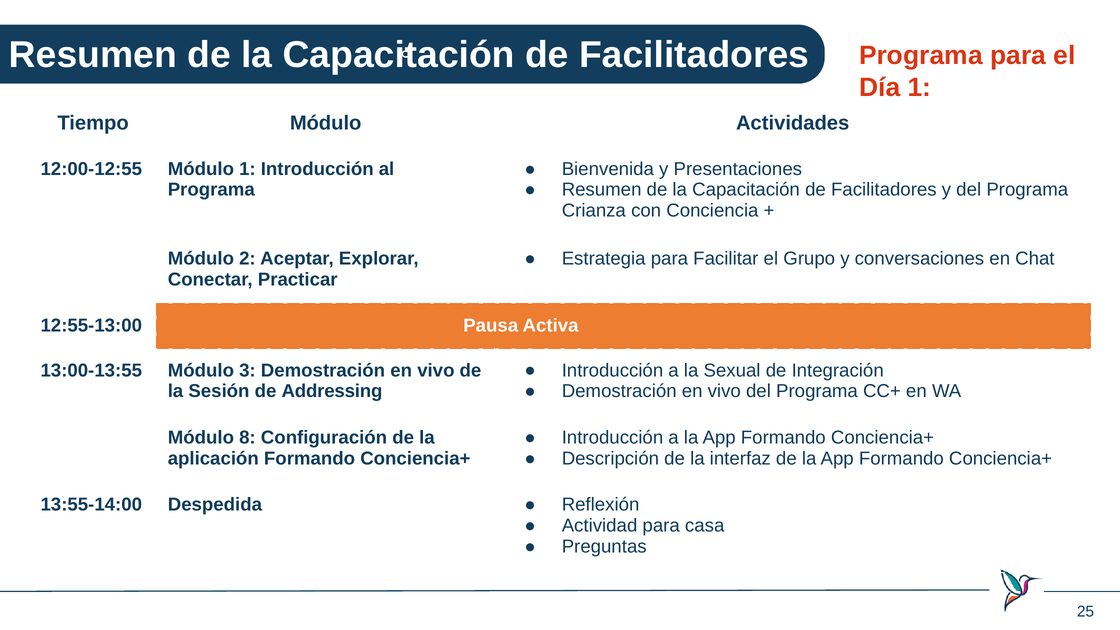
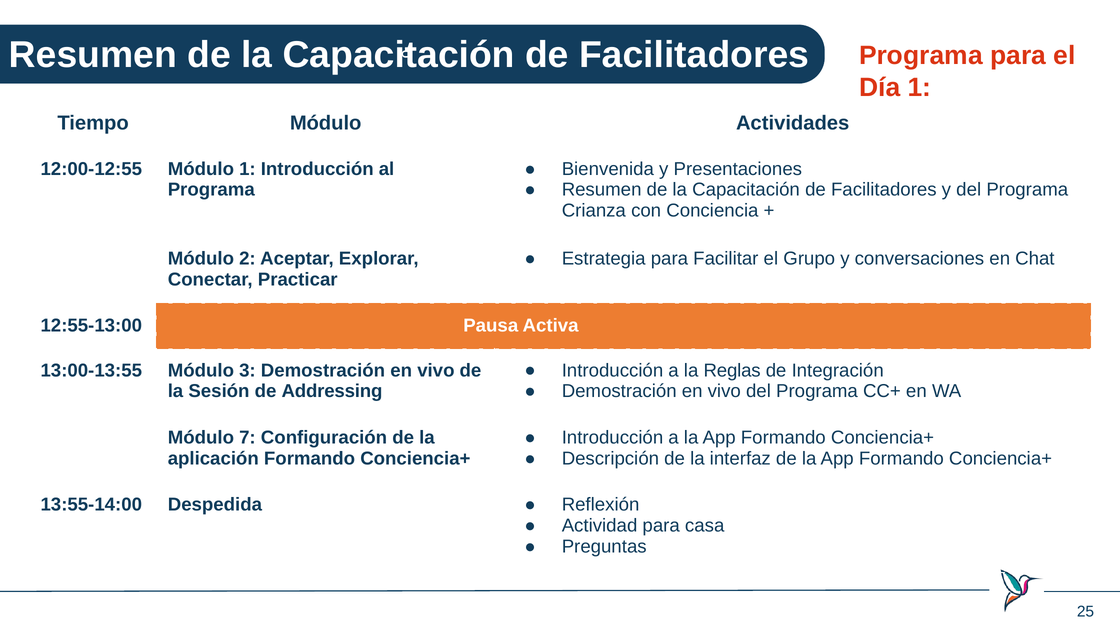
Sexual: Sexual -> Reglas
8: 8 -> 7
